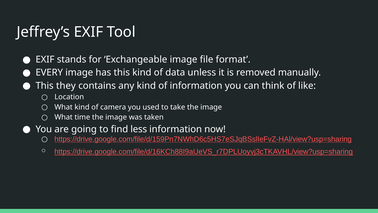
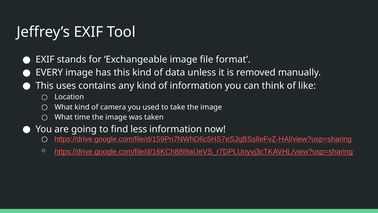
they: they -> uses
